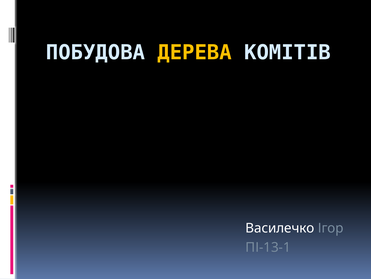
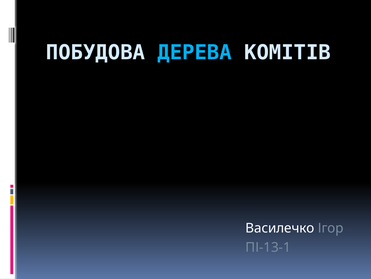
ДЕРЕВА colour: yellow -> light blue
